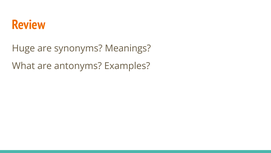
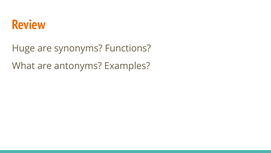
Meanings: Meanings -> Functions
